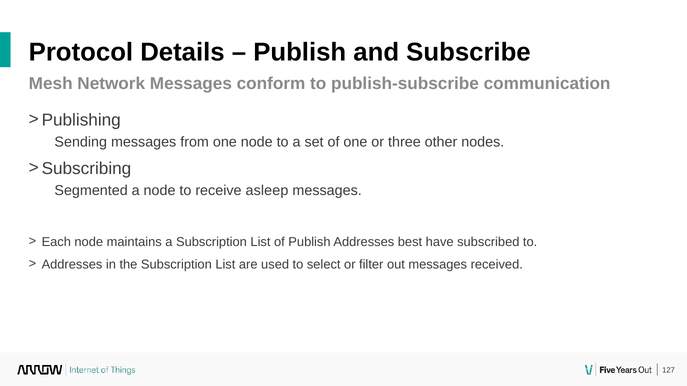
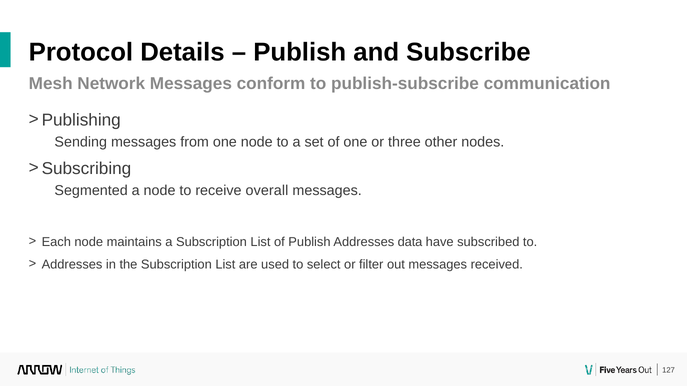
asleep: asleep -> overall
best: best -> data
